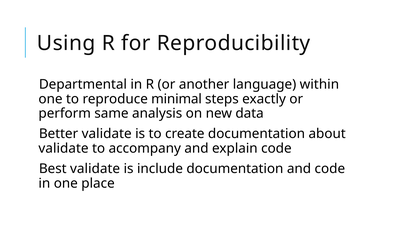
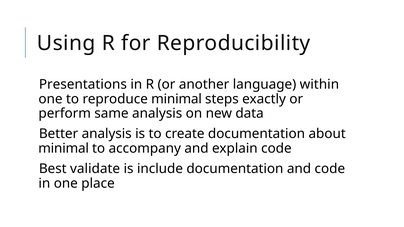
Departmental: Departmental -> Presentations
Better validate: validate -> analysis
validate at (64, 149): validate -> minimal
